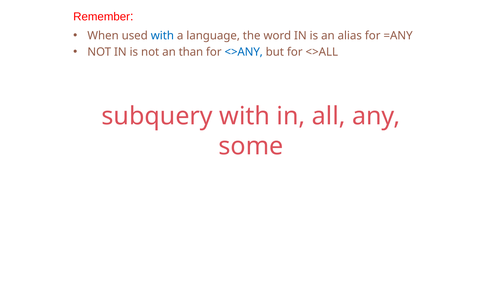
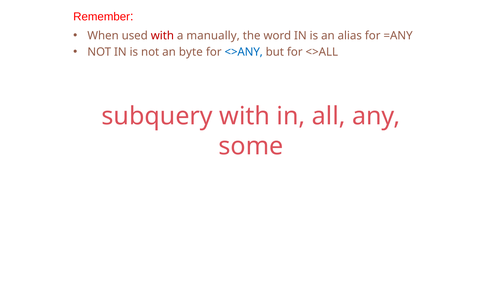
with at (162, 36) colour: blue -> red
language: language -> manually
than: than -> byte
